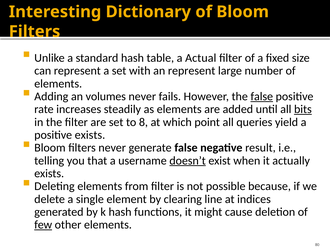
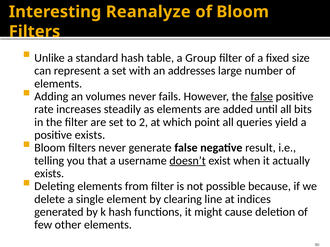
Dictionary: Dictionary -> Reanalyze
Actual: Actual -> Group
an represent: represent -> addresses
bits underline: present -> none
8: 8 -> 2
few underline: present -> none
